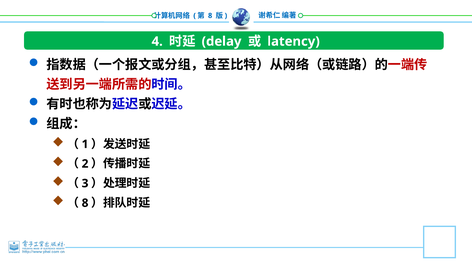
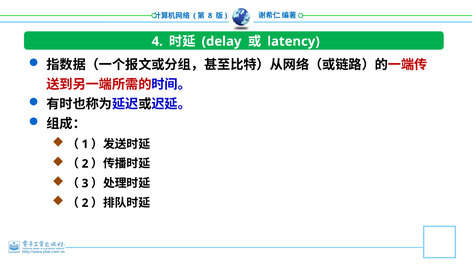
8 at (85, 203): 8 -> 2
